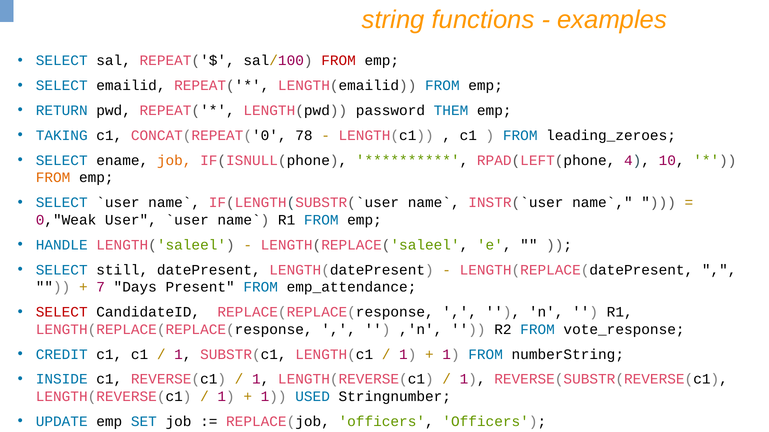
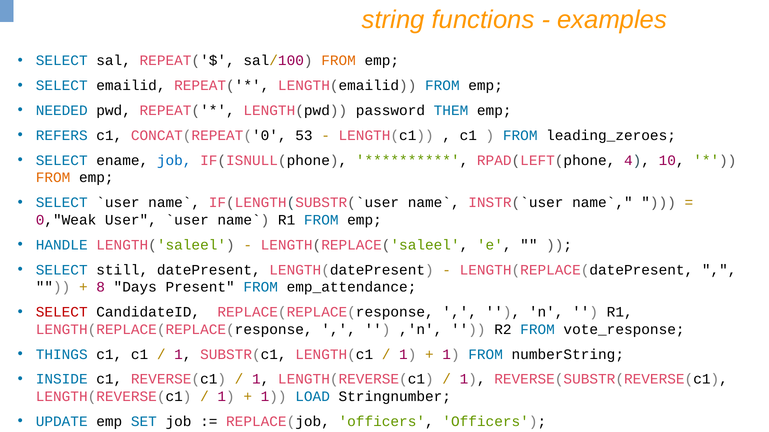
FROM at (339, 61) colour: red -> orange
RETURN: RETURN -> NEEDED
TAKING: TAKING -> REFERS
78: 78 -> 53
job at (174, 161) colour: orange -> blue
7: 7 -> 8
CREDIT: CREDIT -> THINGS
USED: USED -> LOAD
